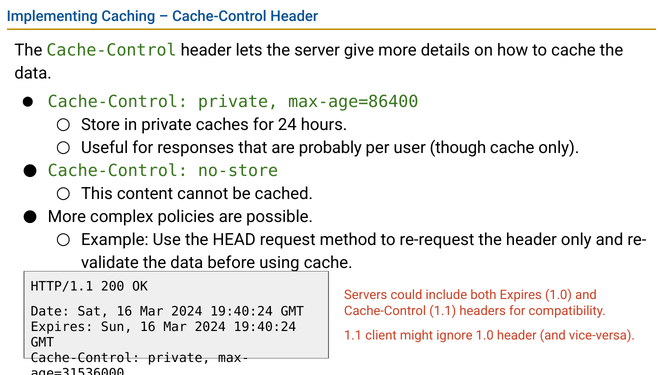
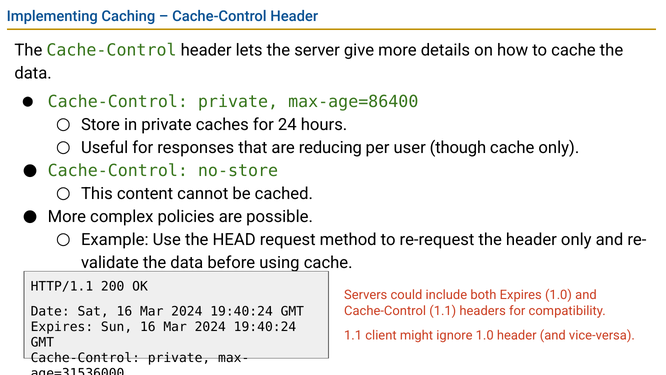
probably: probably -> reducing
